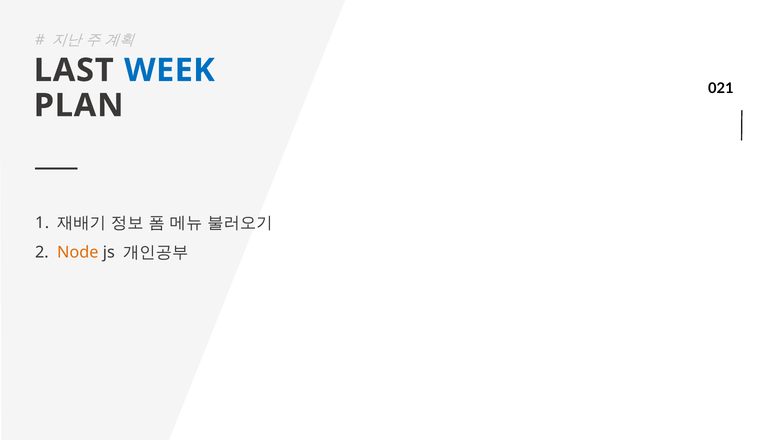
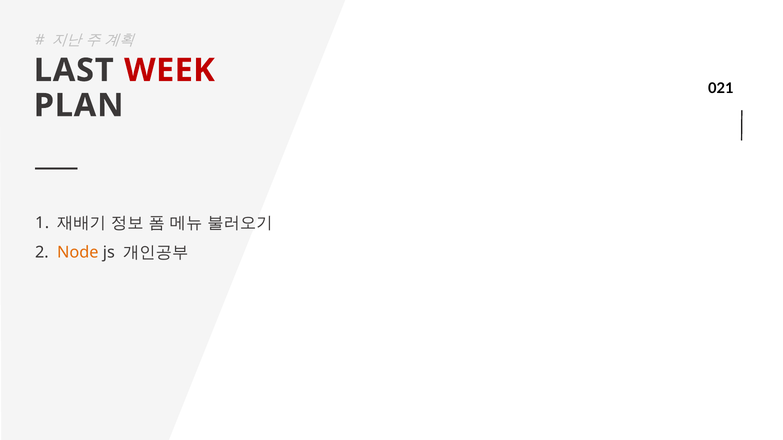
WEEK colour: blue -> red
